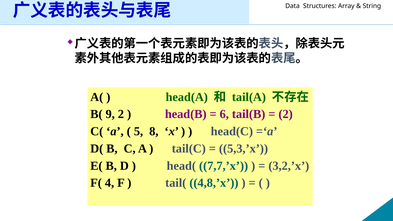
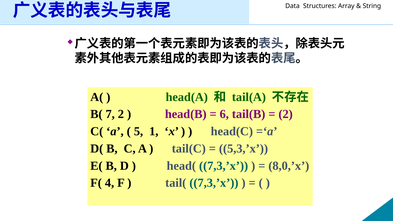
9: 9 -> 7
8: 8 -> 1
head( 7,7,’x: 7,7,’x -> 7,3,’x
3,2,’x: 3,2,’x -> 8,0,’x
tail( 4,8,’x: 4,8,’x -> 7,3,’x
